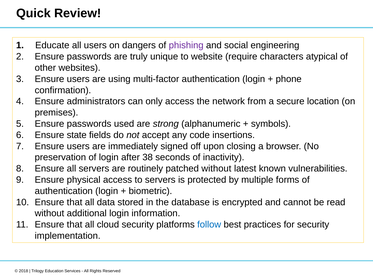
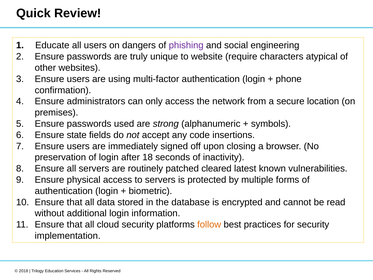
38: 38 -> 18
patched without: without -> cleared
follow colour: blue -> orange
